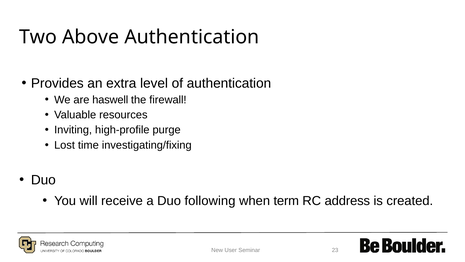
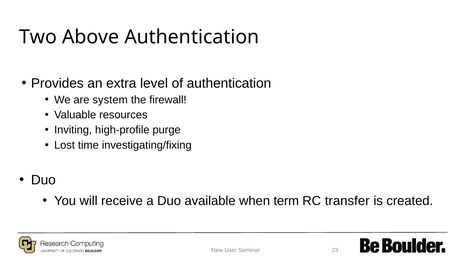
haswell: haswell -> system
following: following -> available
address: address -> transfer
